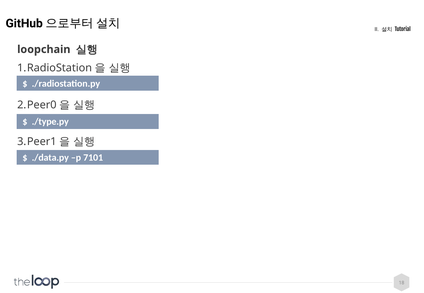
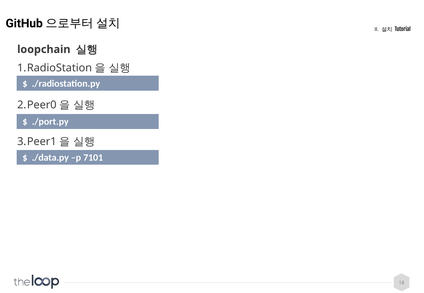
./type.py: ./type.py -> ./port.py
